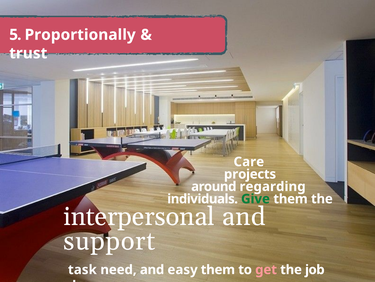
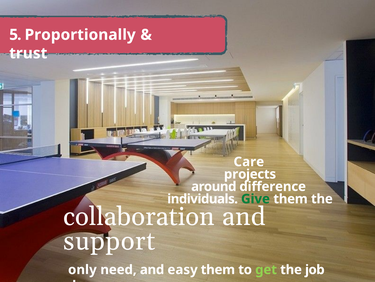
regarding: regarding -> difference
interpersonal: interpersonal -> collaboration
task: task -> only
get colour: pink -> light green
